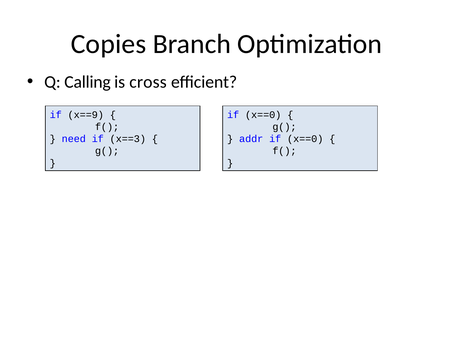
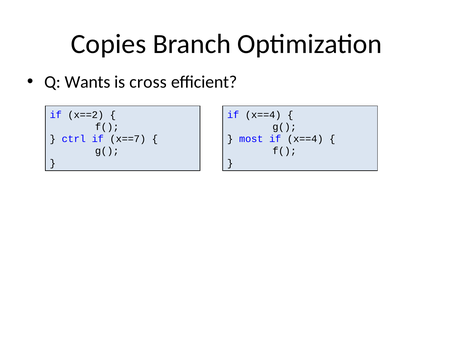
Calling: Calling -> Wants
x==9: x==9 -> x==2
x==0 at (263, 115): x==0 -> x==4
need: need -> ctrl
x==3: x==3 -> x==7
addr: addr -> most
x==0 at (305, 139): x==0 -> x==4
